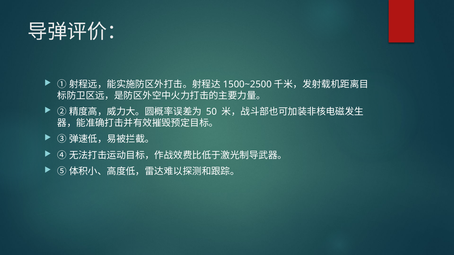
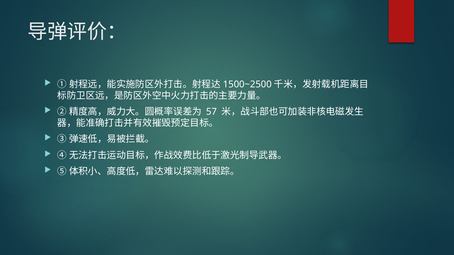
50: 50 -> 57
